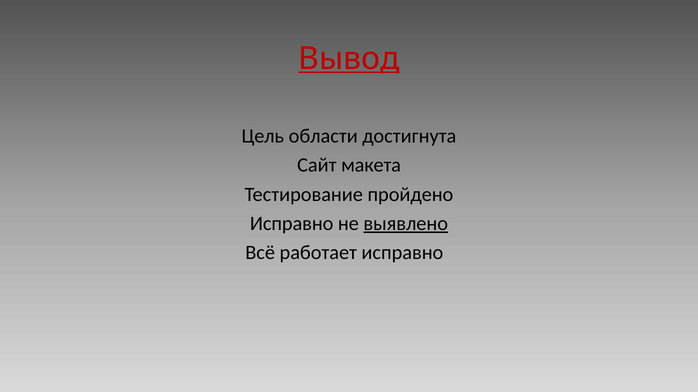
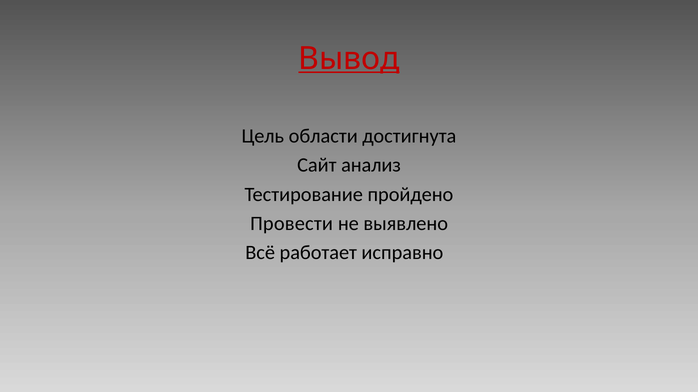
макета: макета -> анализ
Исправно at (292, 224): Исправно -> Провести
выявлено underline: present -> none
